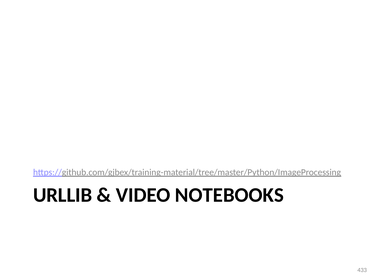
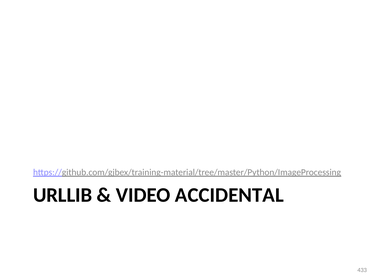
NOTEBOOKS: NOTEBOOKS -> ACCIDENTAL
